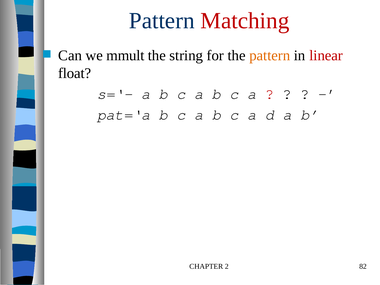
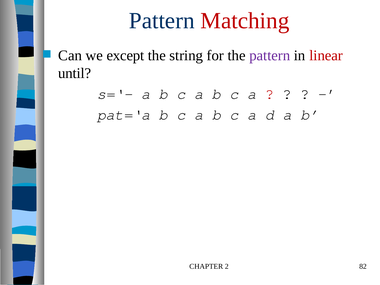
mmult: mmult -> except
pattern at (270, 56) colour: orange -> purple
float: float -> until
